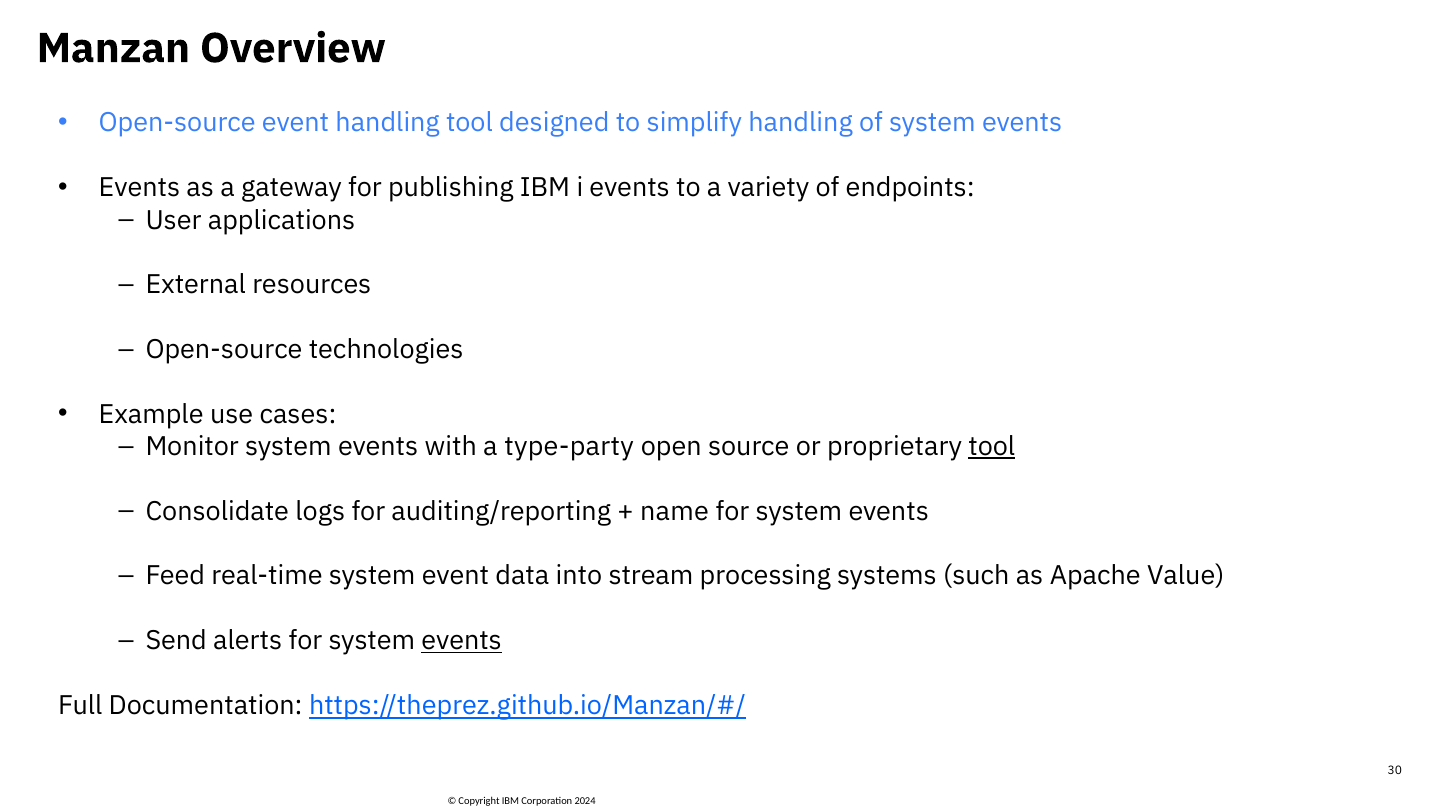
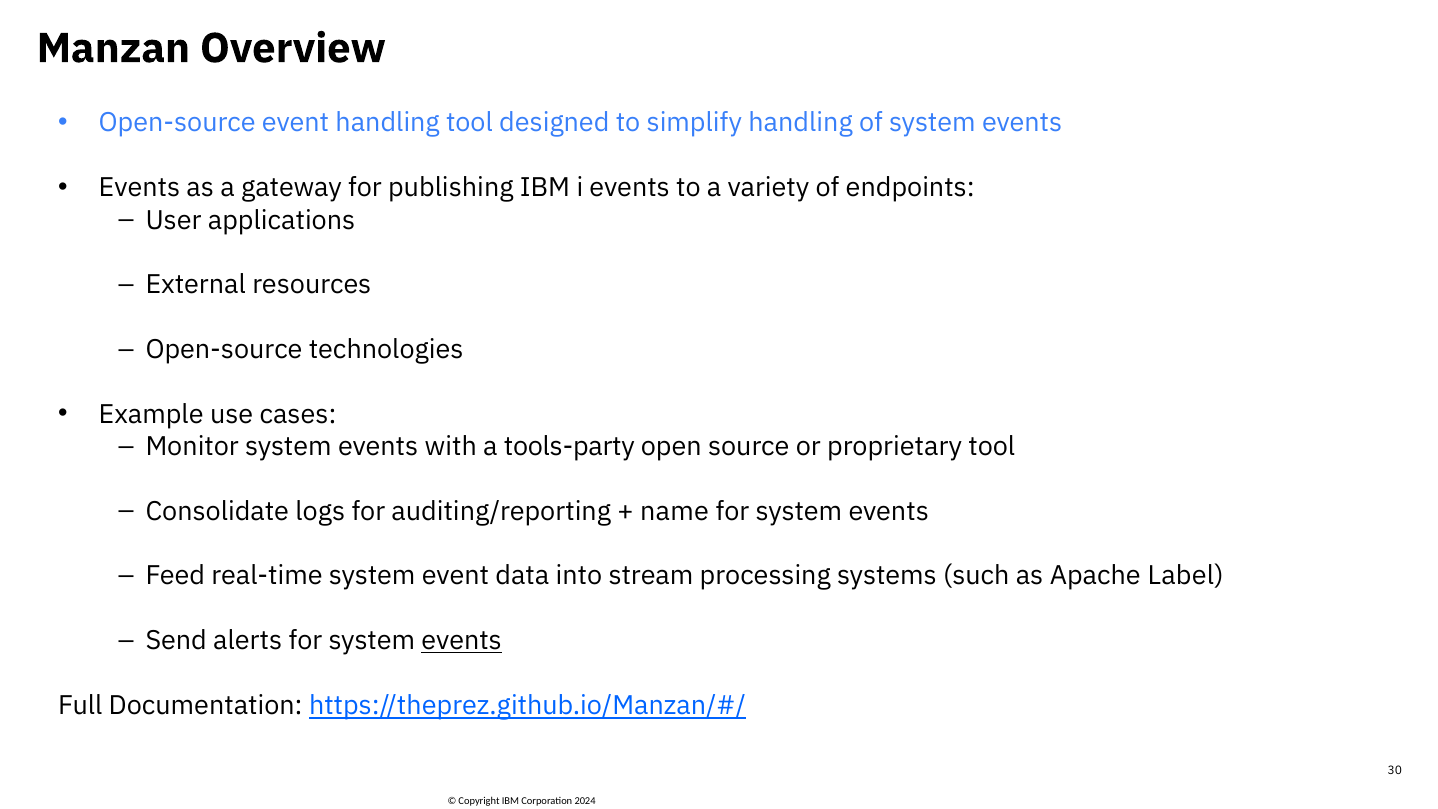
type-party: type-party -> tools-party
tool at (992, 447) underline: present -> none
Value: Value -> Label
